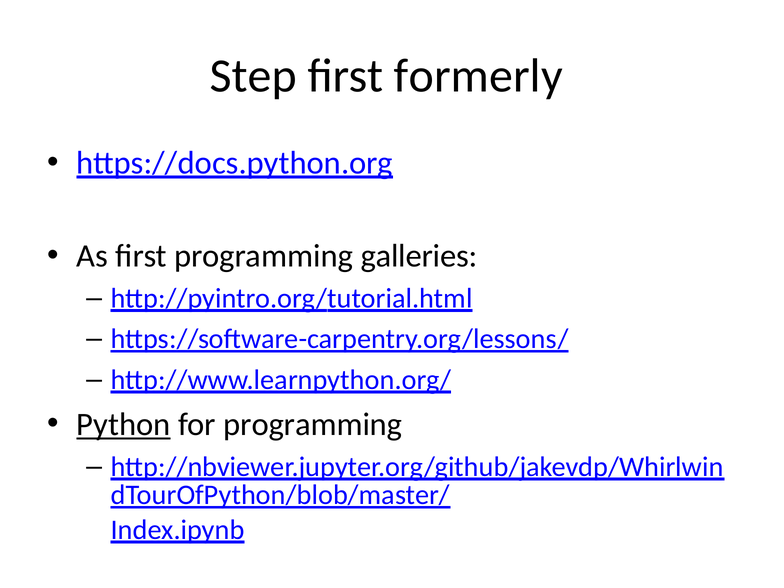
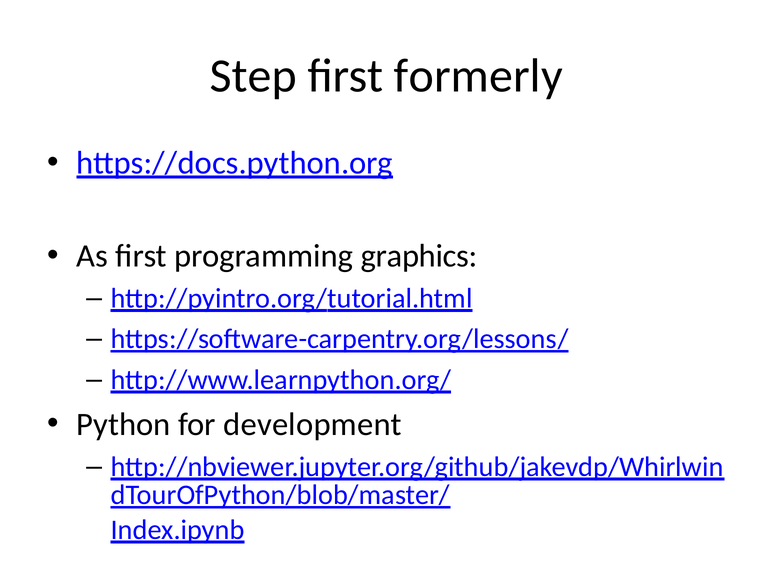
galleries: galleries -> graphics
Python underline: present -> none
for programming: programming -> development
